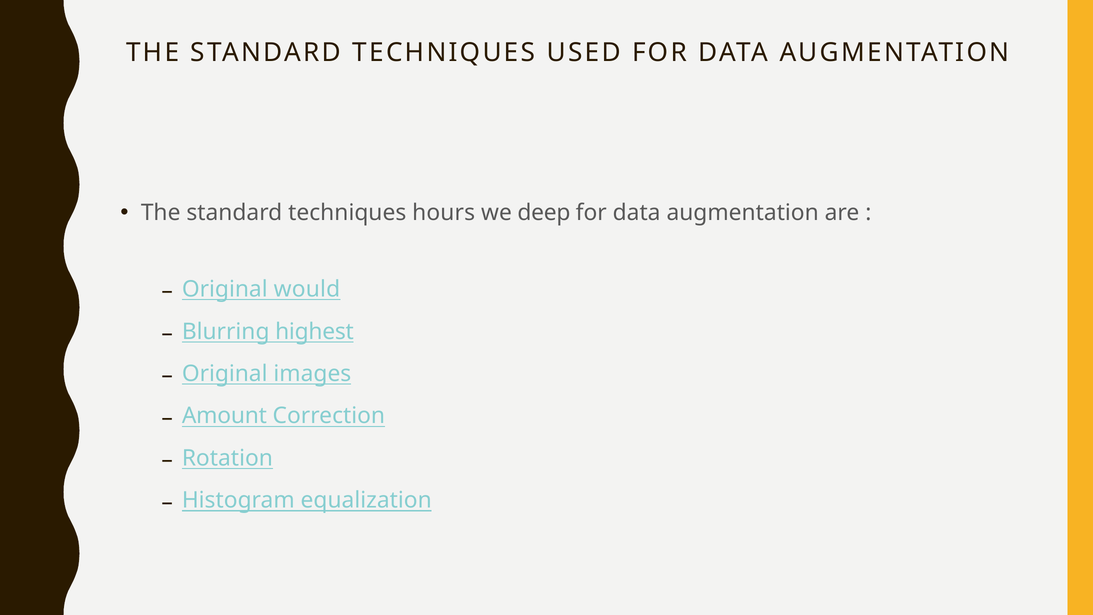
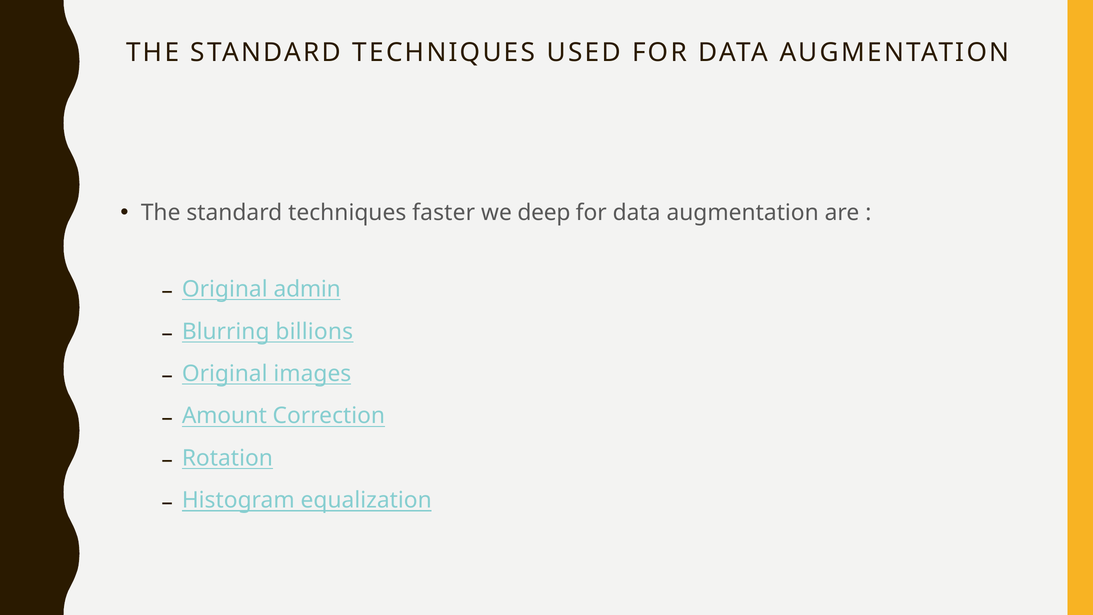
hours: hours -> faster
would: would -> admin
highest: highest -> billions
